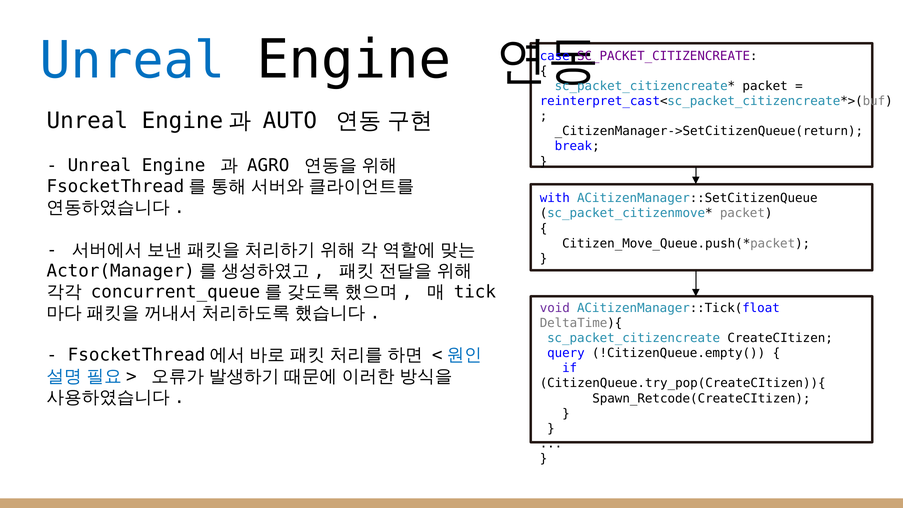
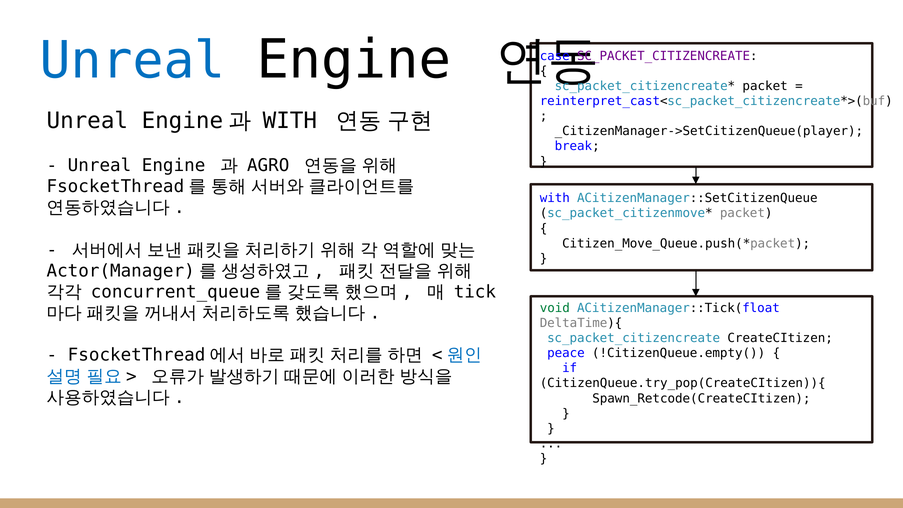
AUTO at (290, 121): AUTO -> WITH
_CitizenManager->SetCitizenQueue(return: _CitizenManager->SetCitizenQueue(return -> _CitizenManager->SetCitizenQueue(player
void colour: purple -> green
query: query -> peace
